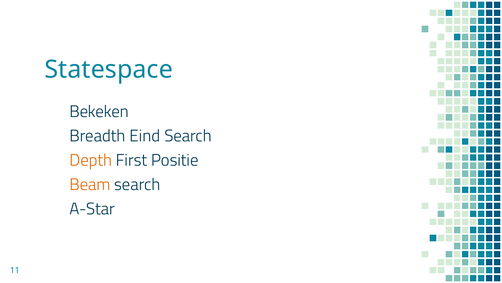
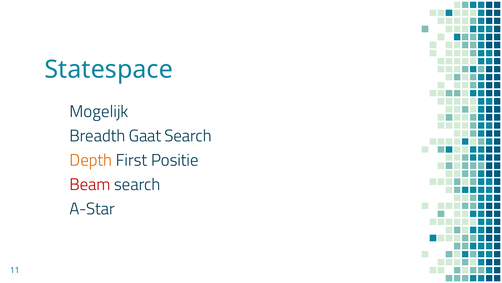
Bekeken: Bekeken -> Mogelijk
Eind: Eind -> Gaat
Beam colour: orange -> red
